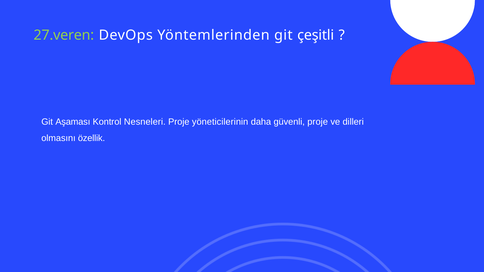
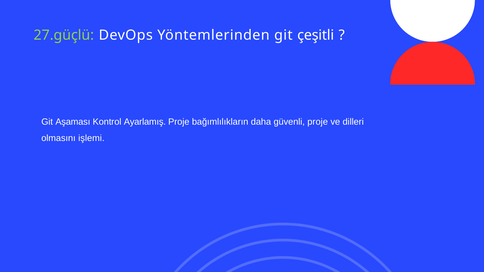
27.veren: 27.veren -> 27.güçlü
Nesneleri: Nesneleri -> Ayarlamış
yöneticilerinin: yöneticilerinin -> bağımlılıkların
özellik: özellik -> işlemi
